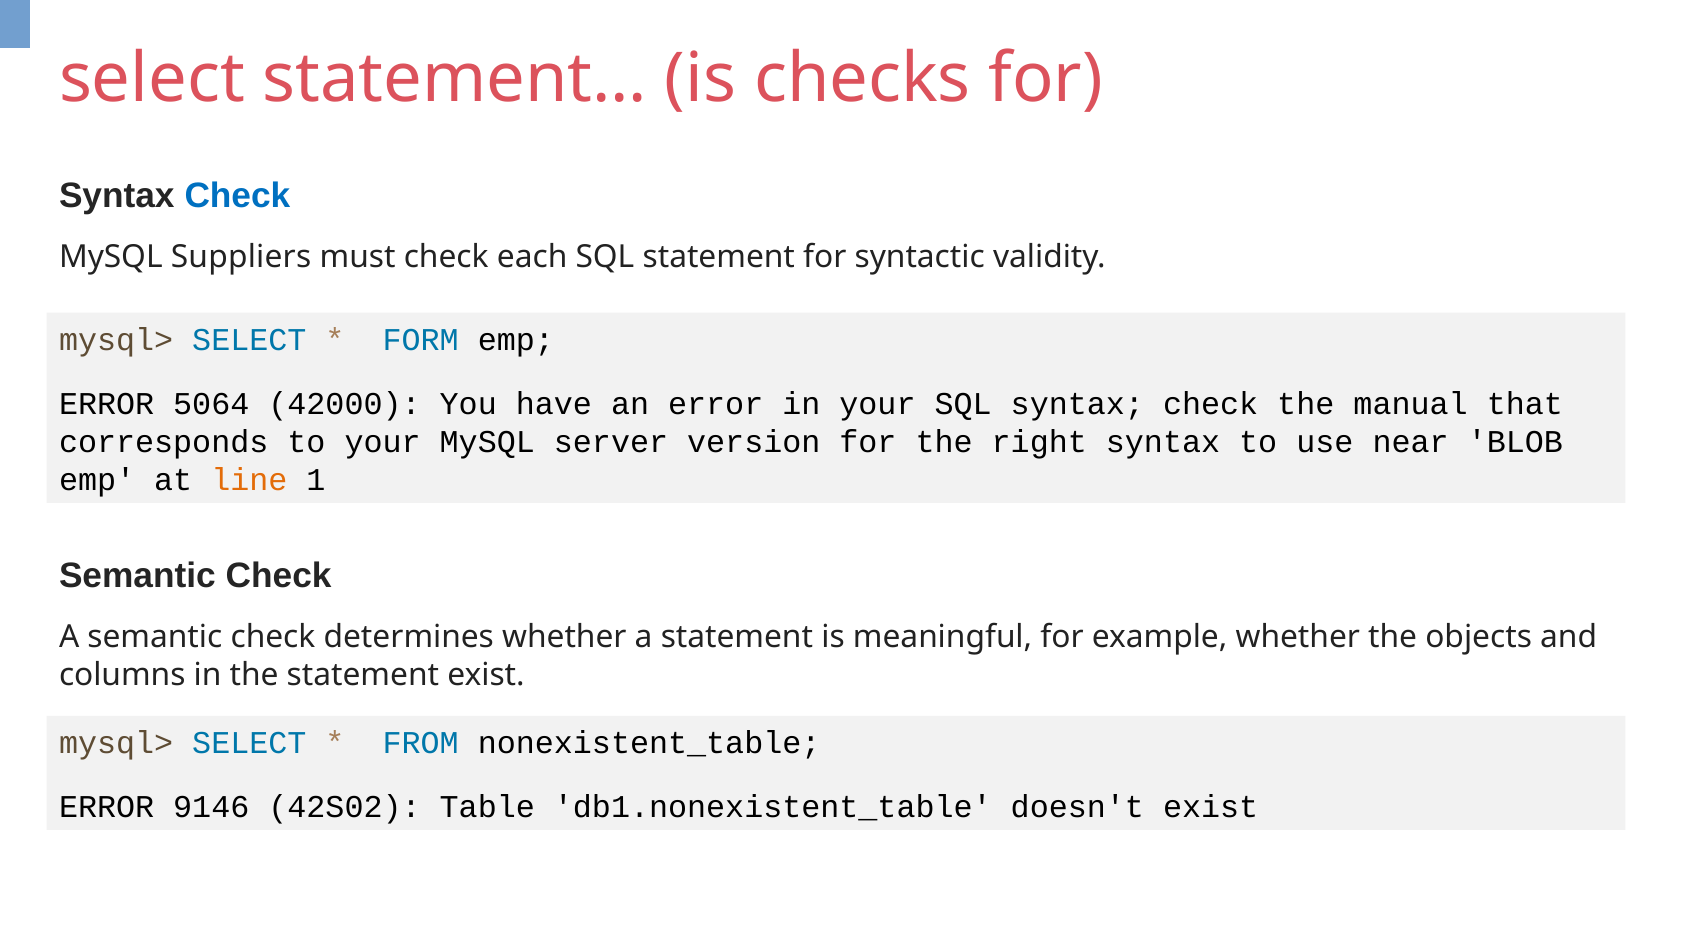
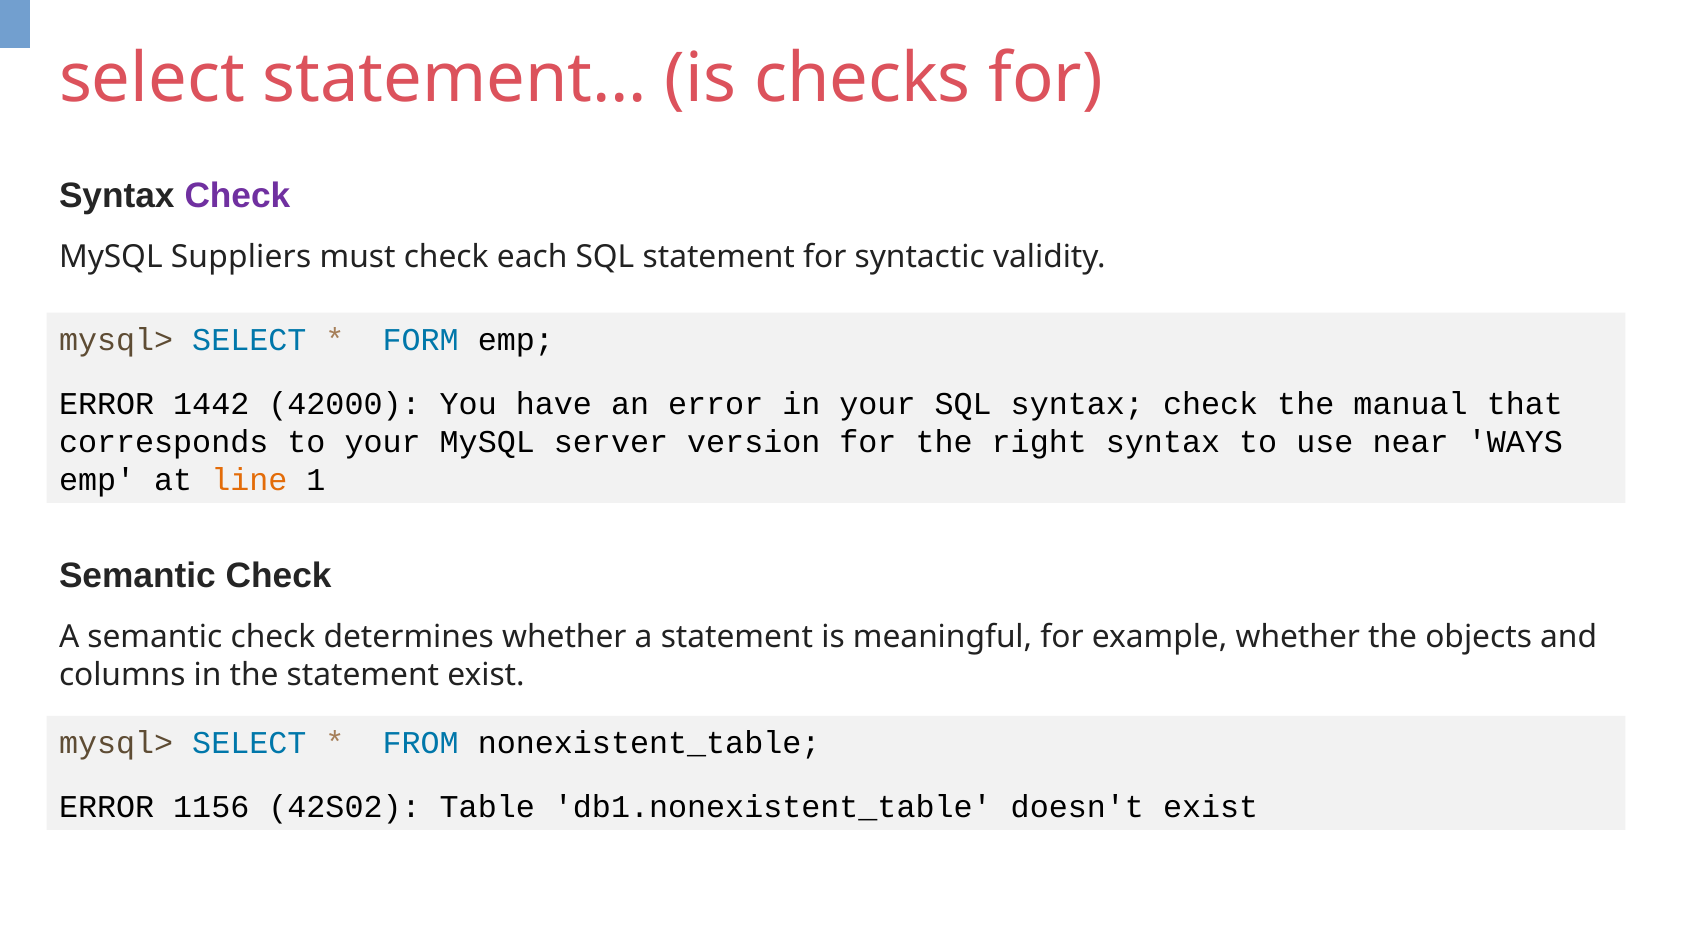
Check at (237, 196) colour: blue -> purple
5064: 5064 -> 1442
BLOB: BLOB -> WAYS
9146: 9146 -> 1156
